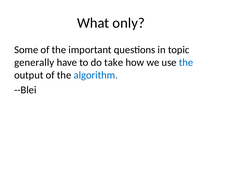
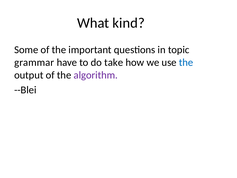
only: only -> kind
generally: generally -> grammar
algorithm colour: blue -> purple
